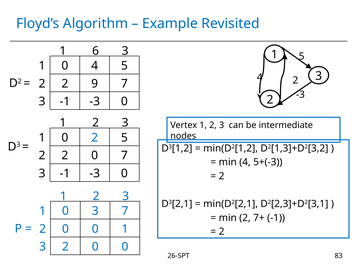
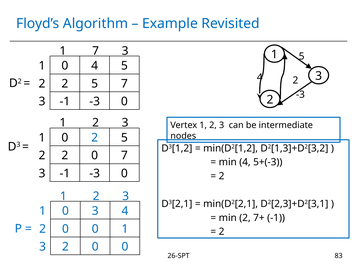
1 6: 6 -> 7
2 9: 9 -> 5
7 at (125, 211): 7 -> 4
